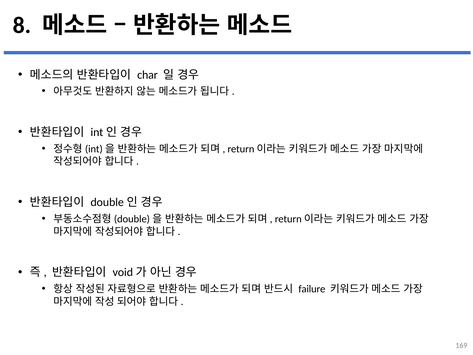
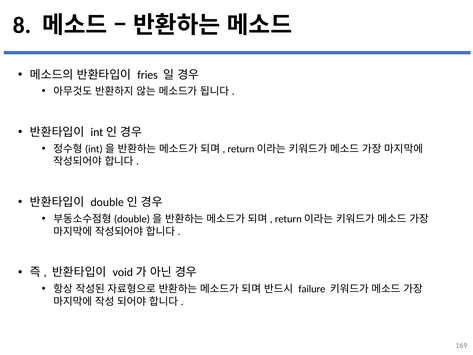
char: char -> fries
